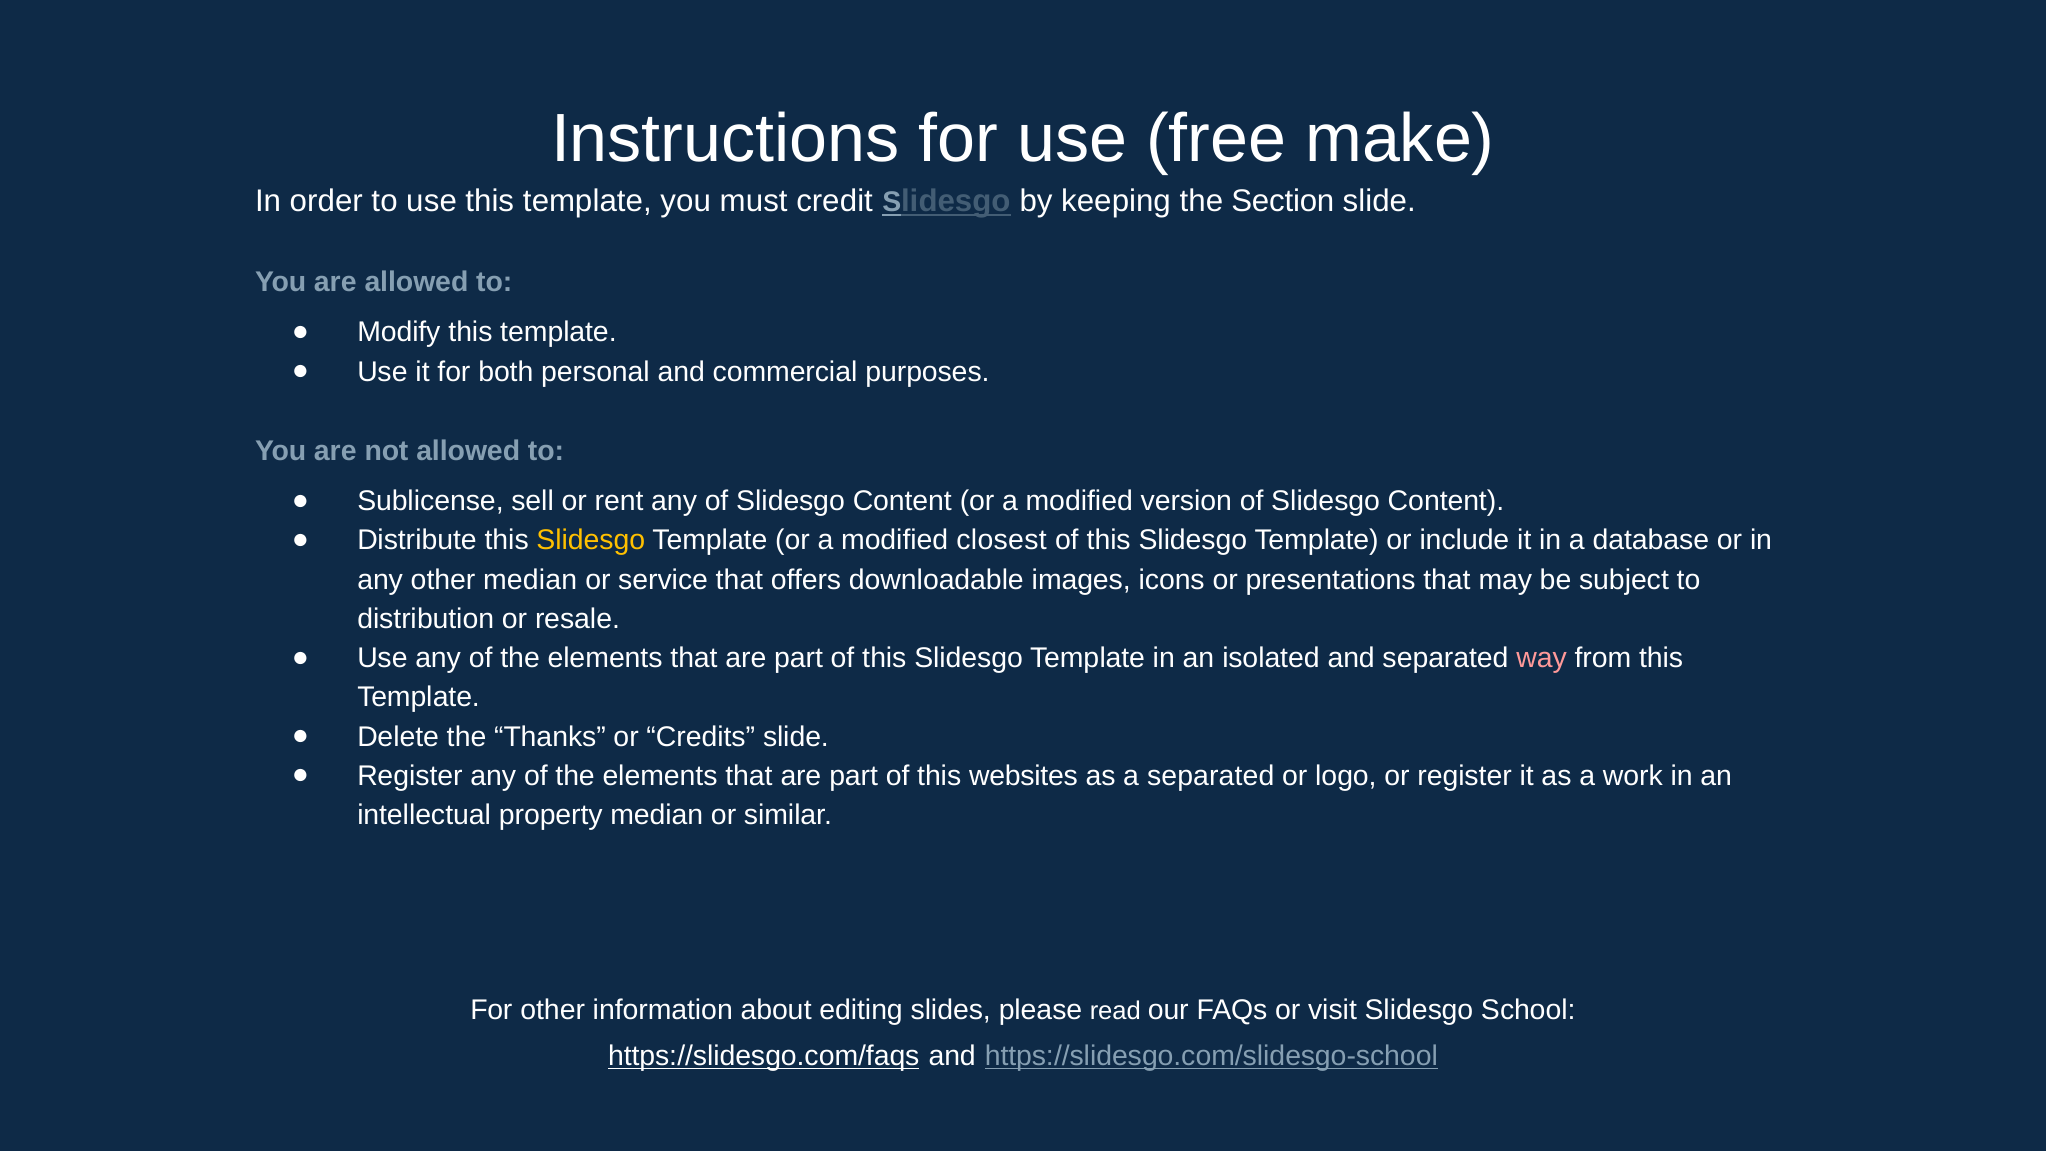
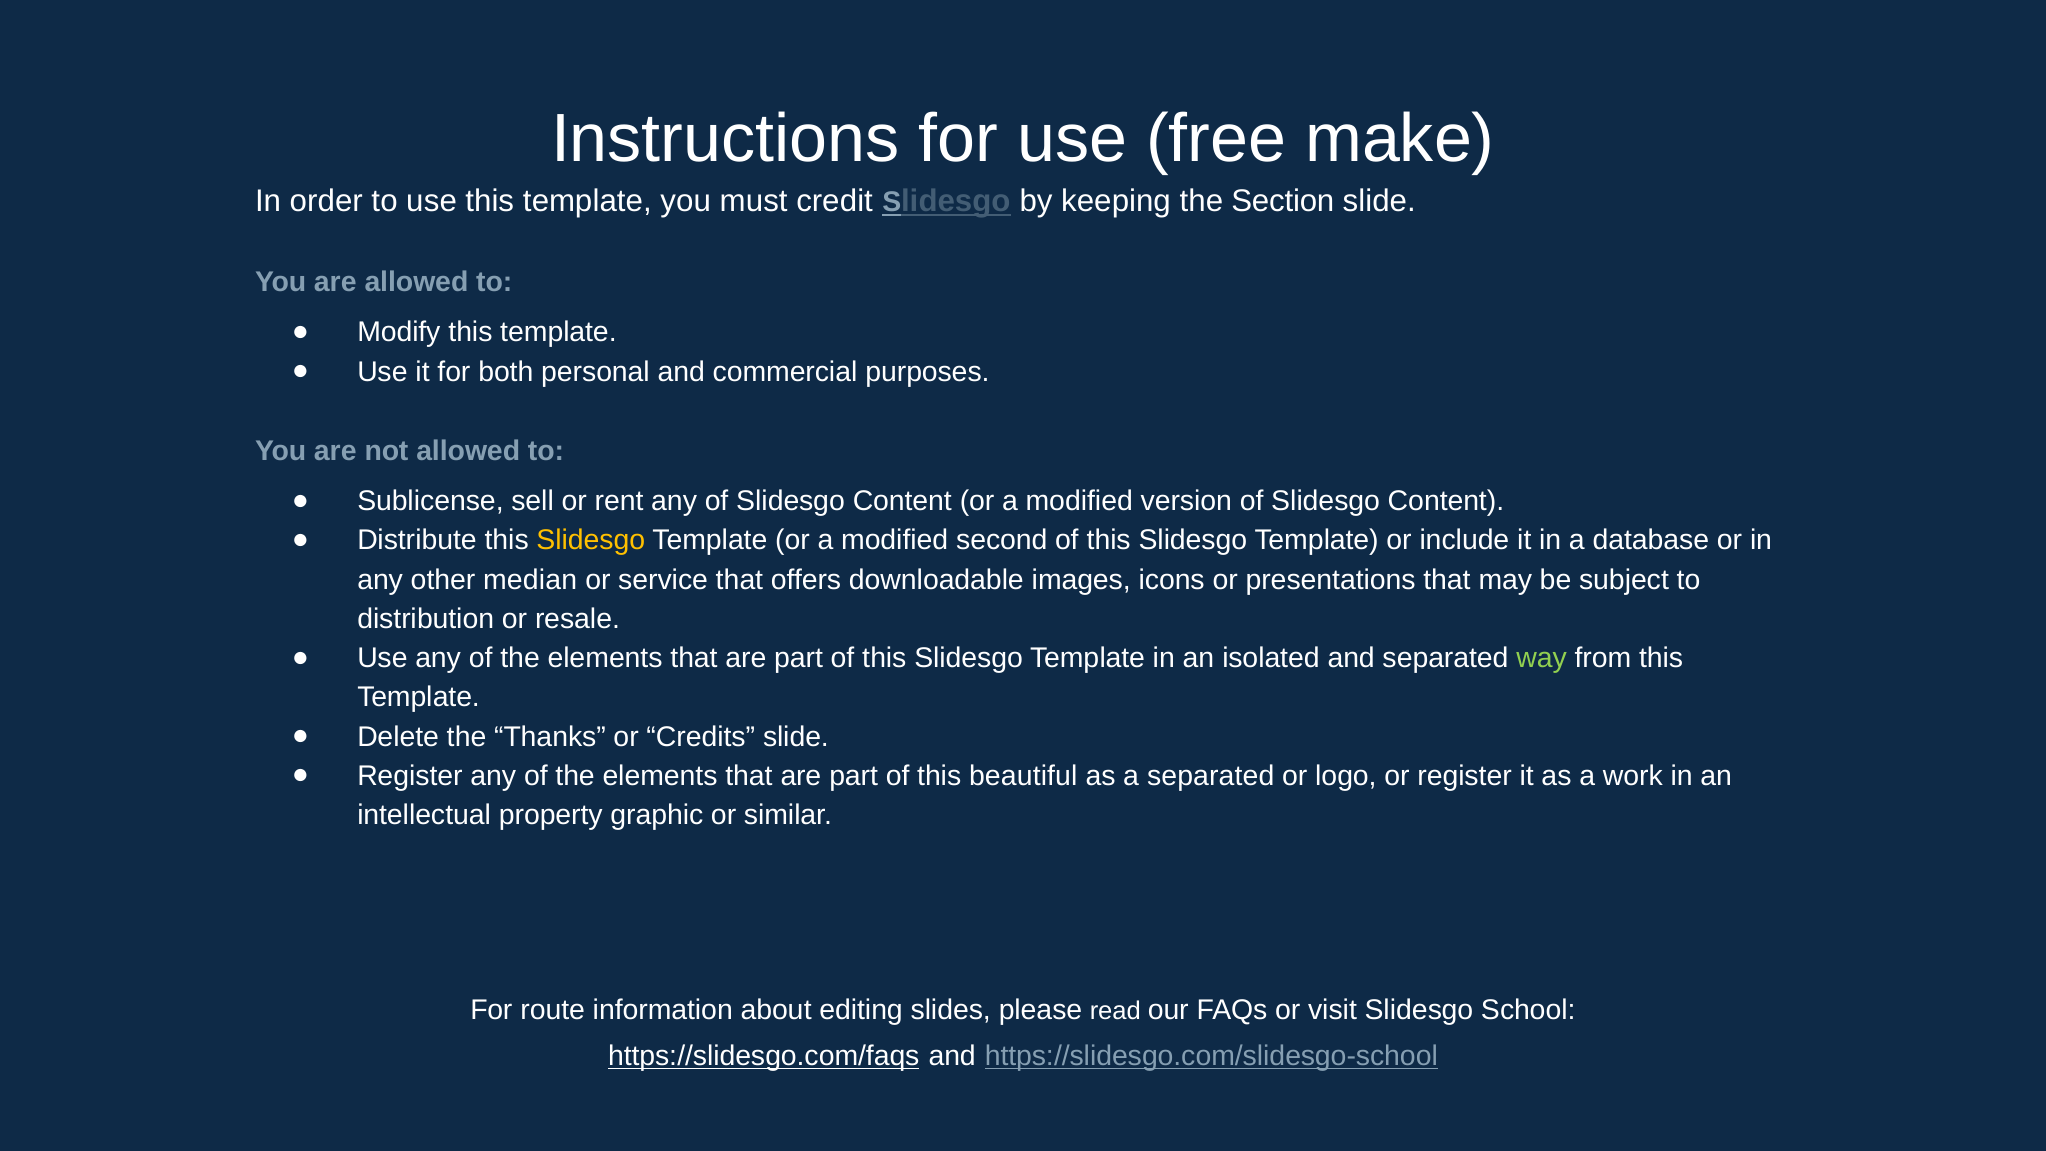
closest: closest -> second
way colour: pink -> light green
websites: websites -> beautiful
property median: median -> graphic
For other: other -> route
